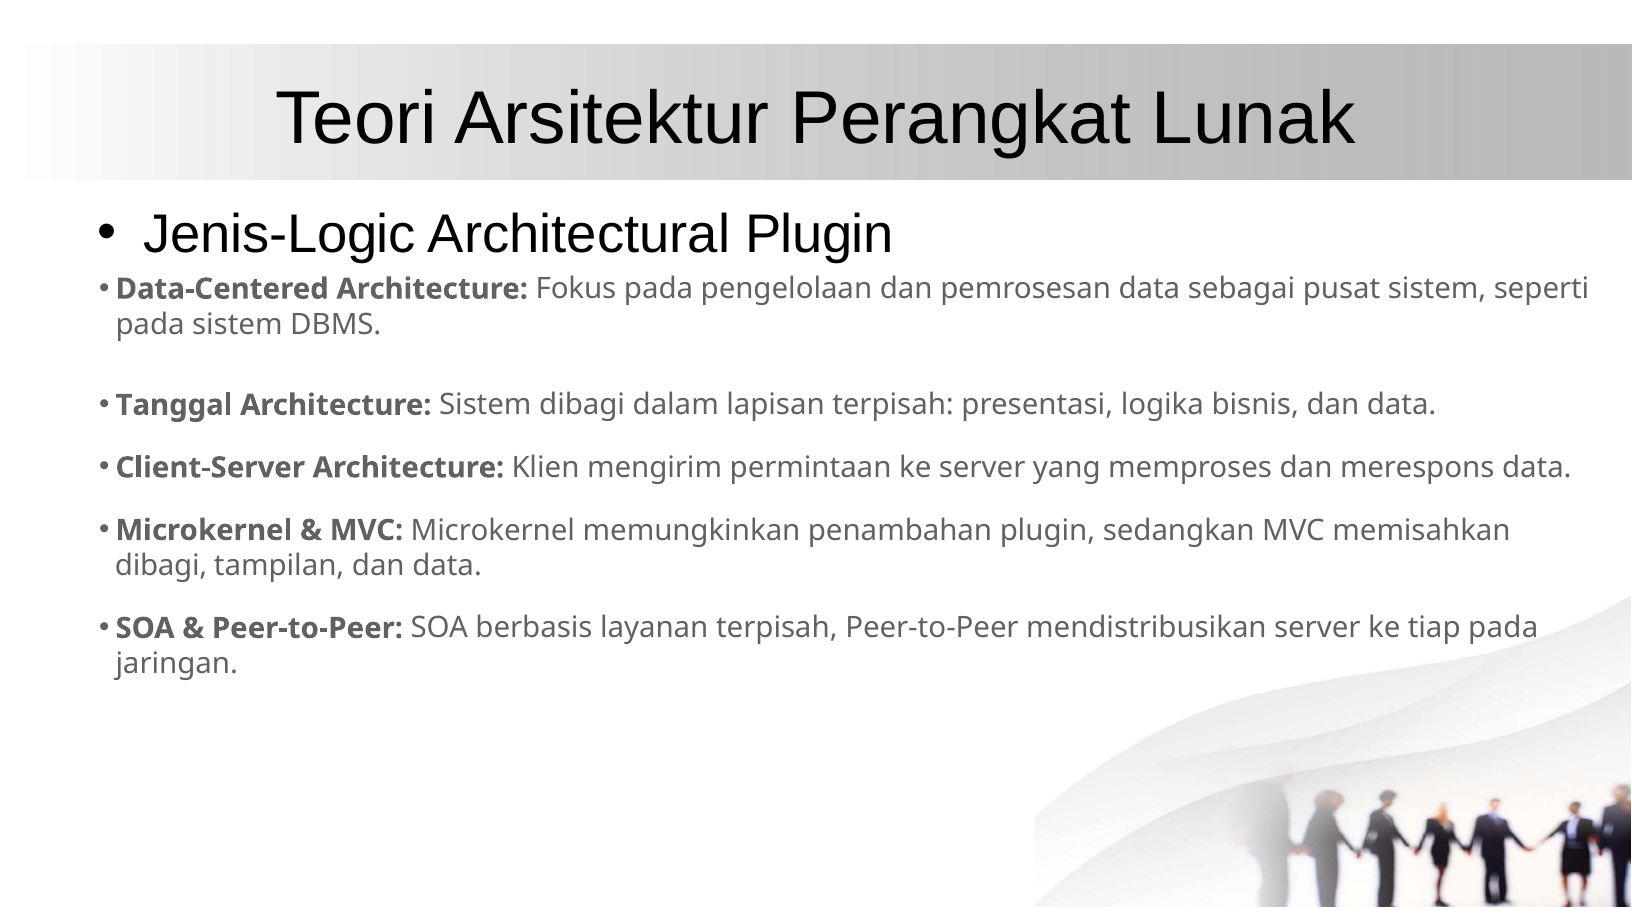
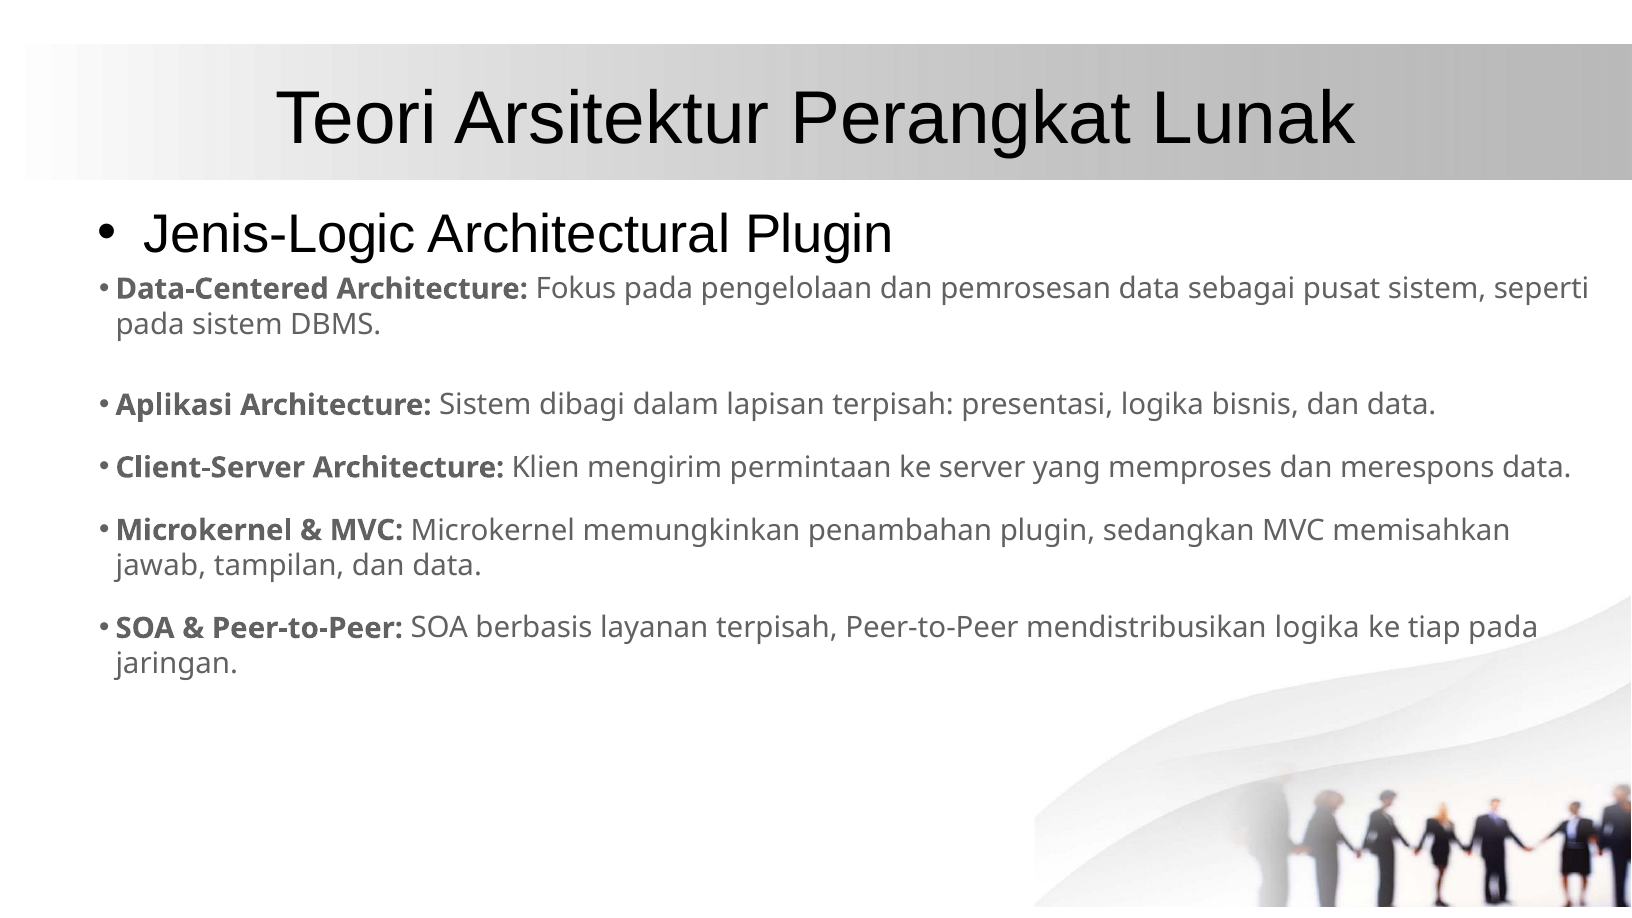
Tanggal: Tanggal -> Aplikasi
dibagi at (161, 566): dibagi -> jawab
mendistribusikan server: server -> logika
